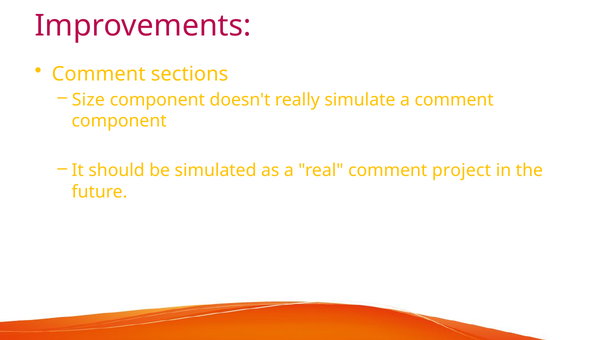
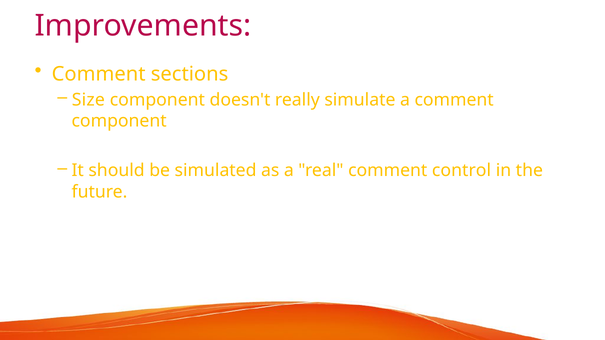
project: project -> control
